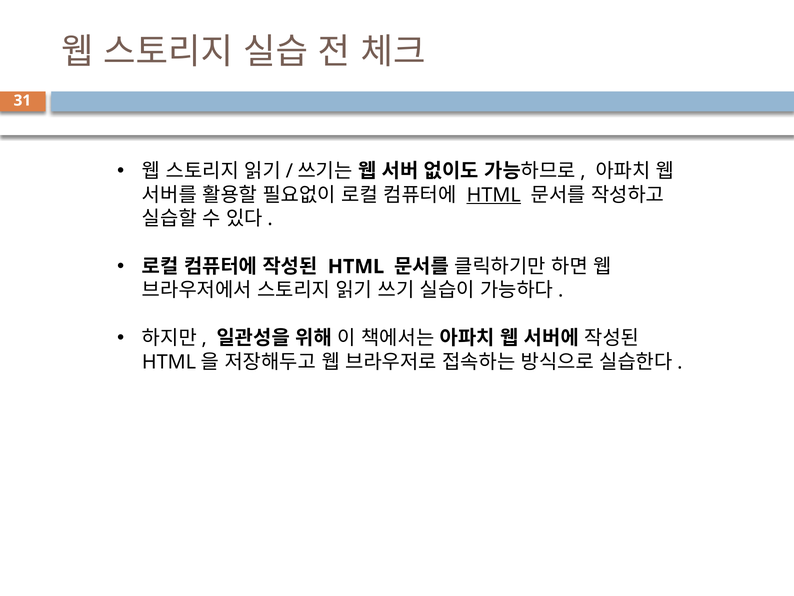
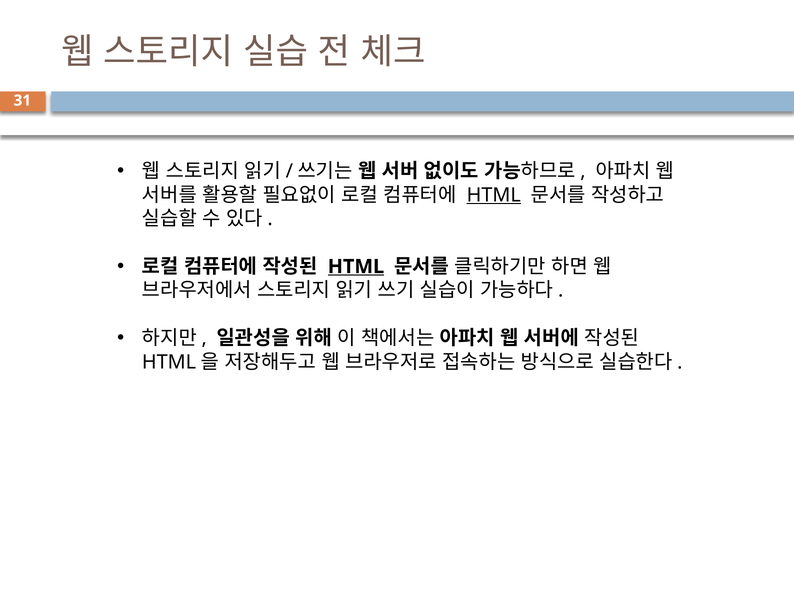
HTML at (356, 266) underline: none -> present
